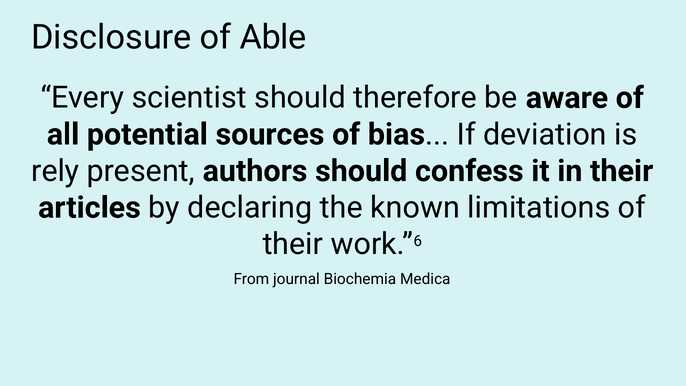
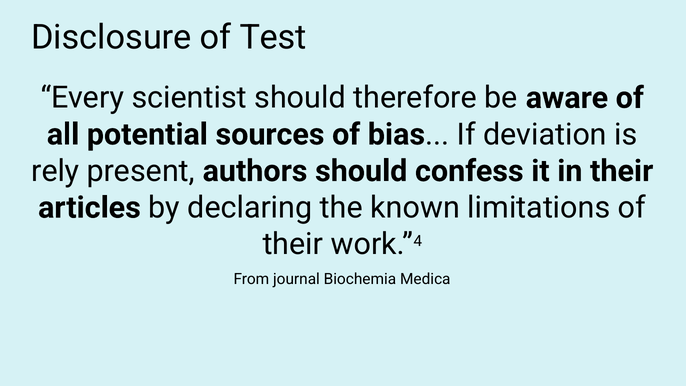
Able: Able -> Test
6: 6 -> 4
